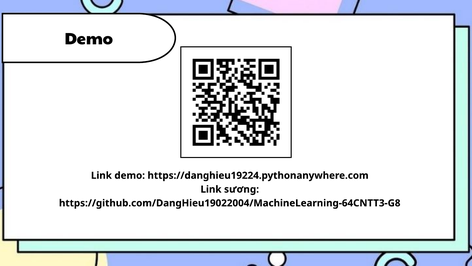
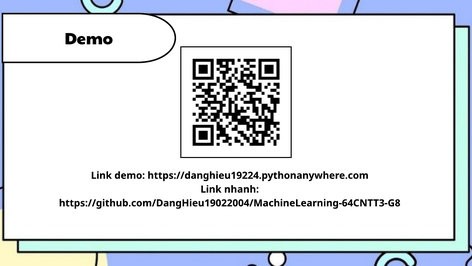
sương: sương -> nhanh
